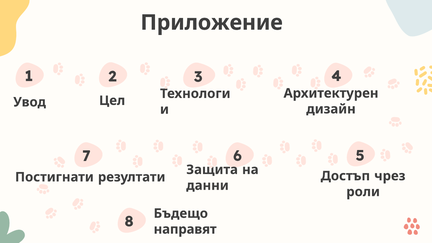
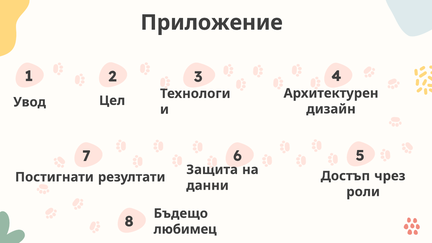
направят: направят -> любимец
